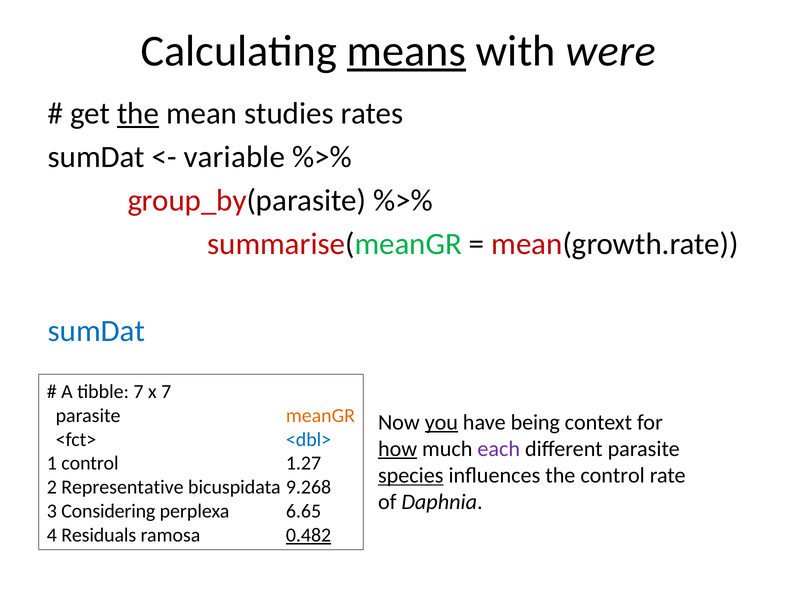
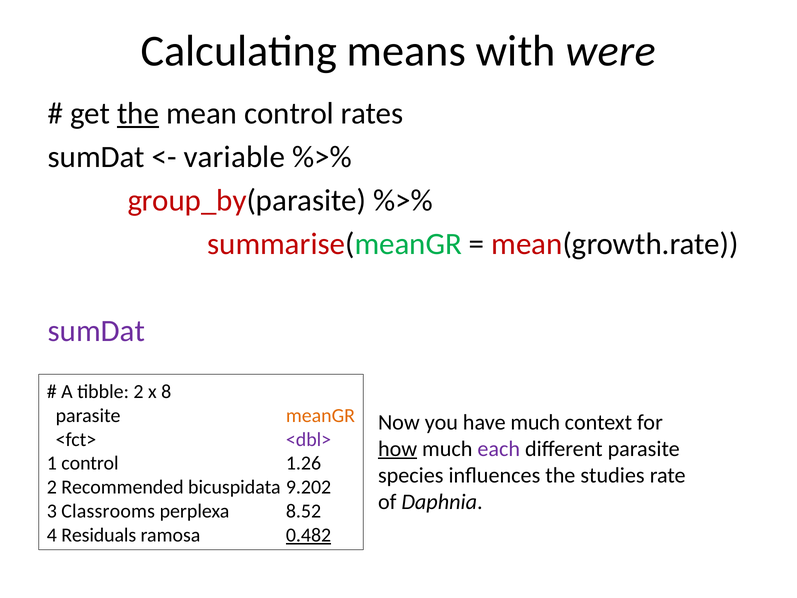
means underline: present -> none
mean studies: studies -> control
sumDat at (96, 331) colour: blue -> purple
tibble 7: 7 -> 2
x 7: 7 -> 8
you underline: present -> none
have being: being -> much
<dbl> colour: blue -> purple
1.27: 1.27 -> 1.26
species underline: present -> none
the control: control -> studies
Representative: Representative -> Recommended
9.268: 9.268 -> 9.202
Considering: Considering -> Classrooms
6.65: 6.65 -> 8.52
